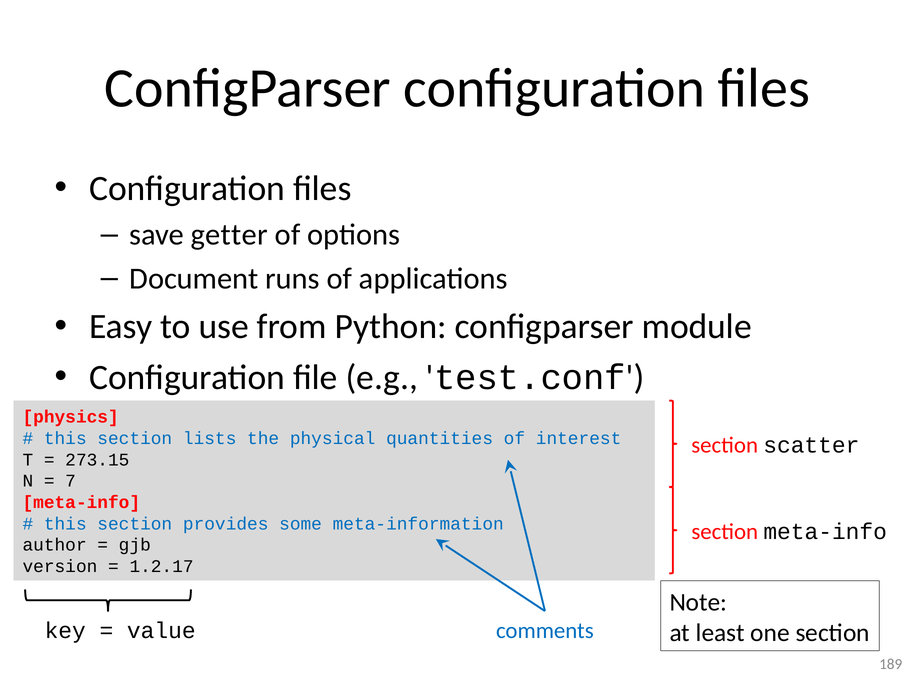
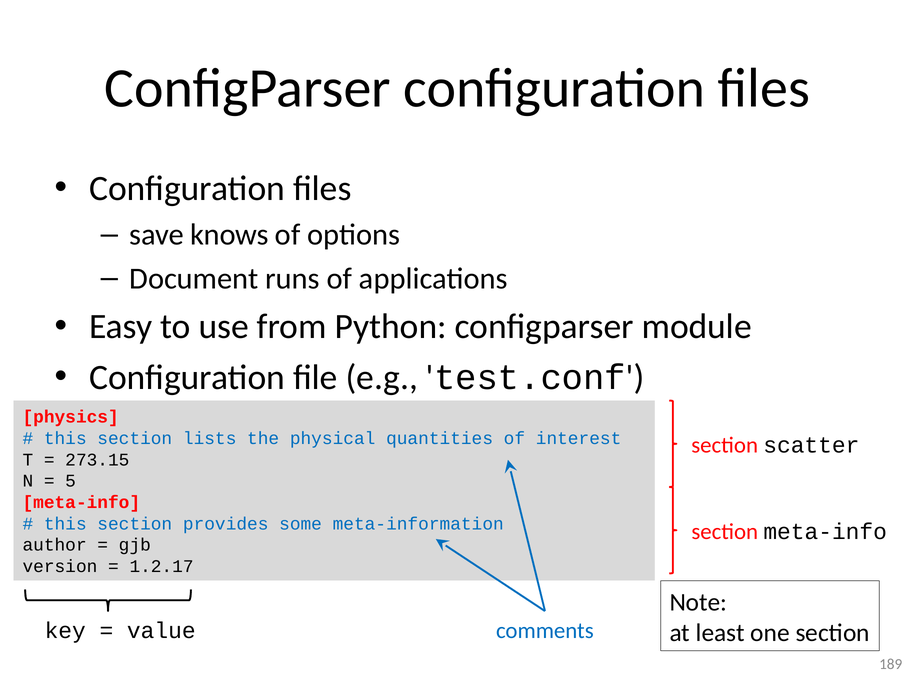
getter: getter -> knows
7: 7 -> 5
